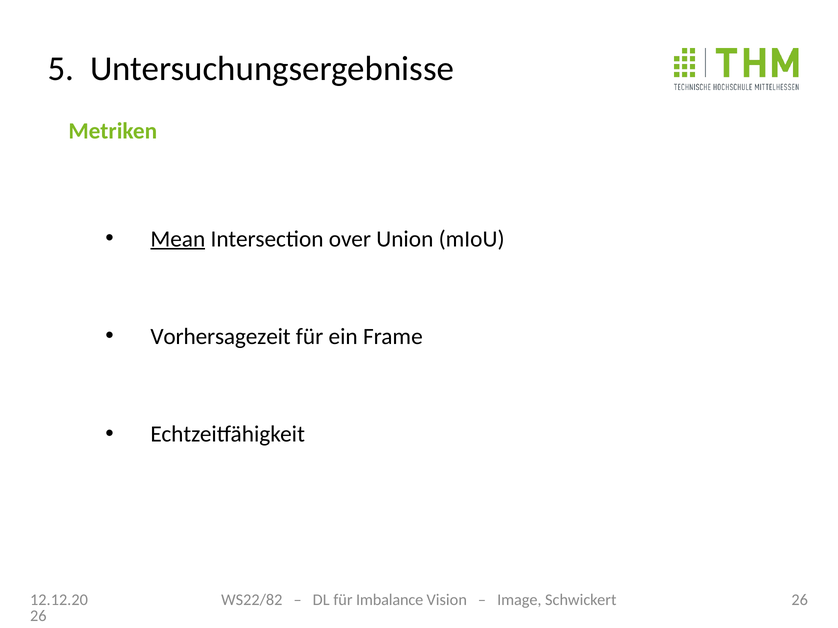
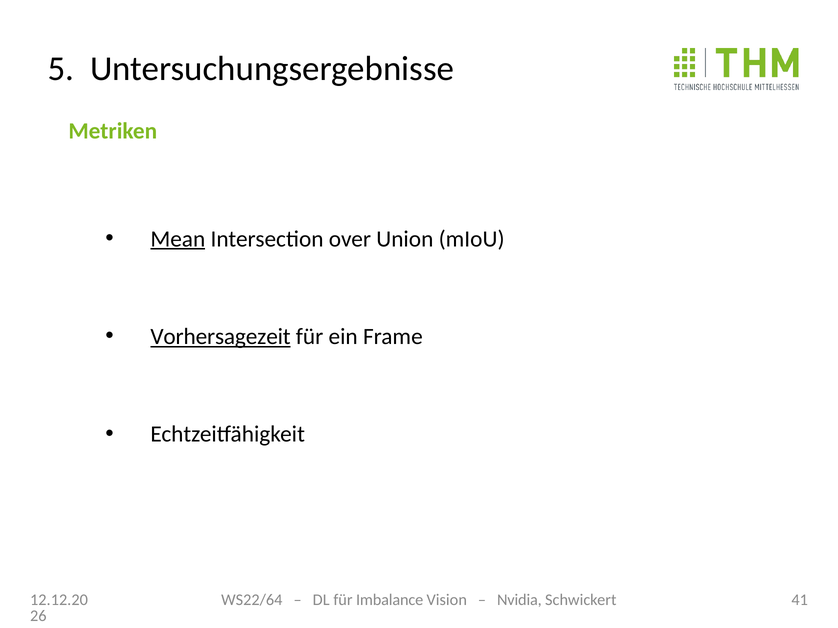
Vorhersagezeit underline: none -> present
WS22/82: WS22/82 -> WS22/64
Image: Image -> Nvidia
Schwickert 26: 26 -> 41
